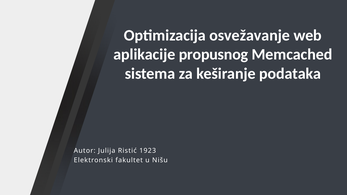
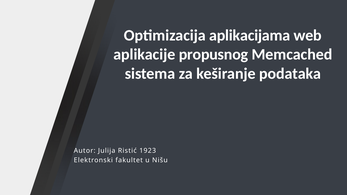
osvežavanje: osvežavanje -> aplikacijama
